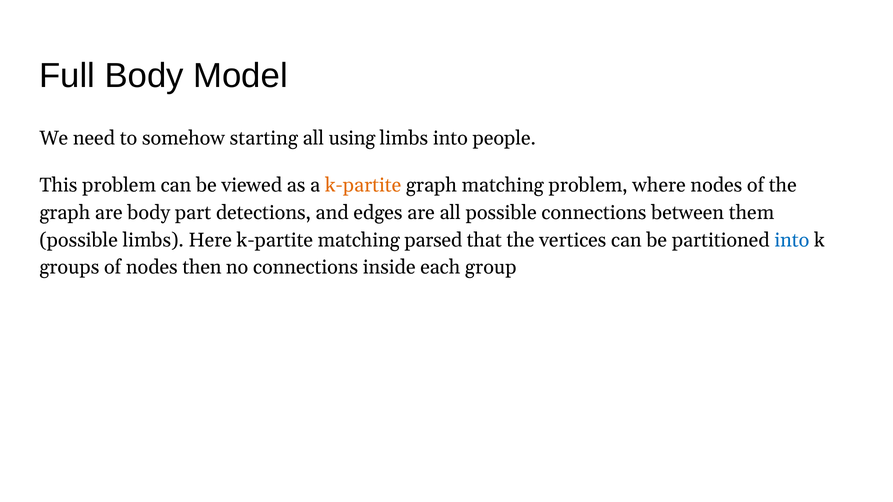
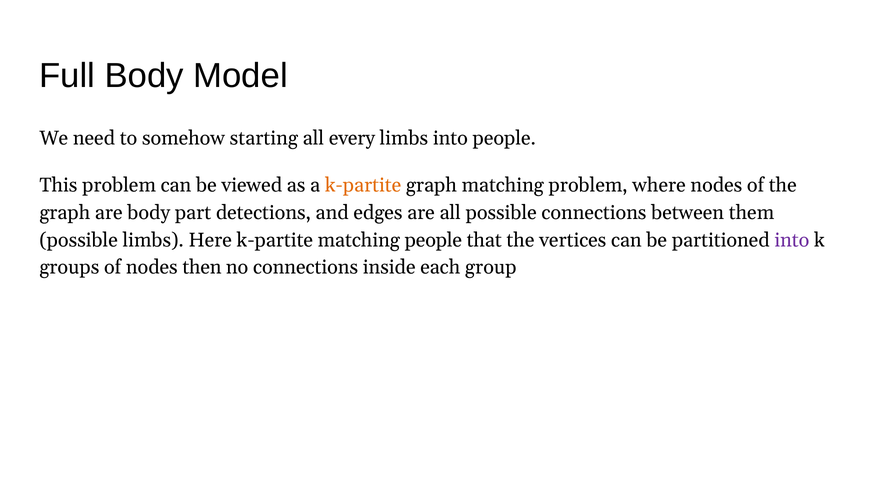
using: using -> every
matching parsed: parsed -> people
into at (792, 240) colour: blue -> purple
